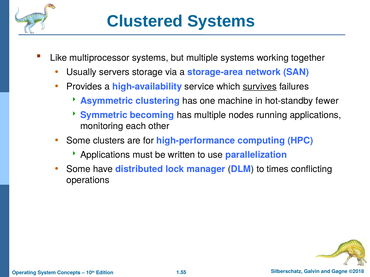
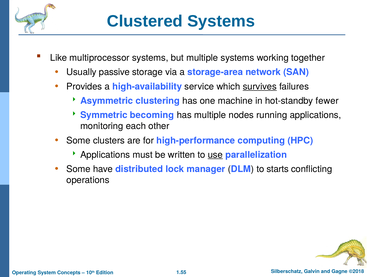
servers: servers -> passive
use underline: none -> present
times: times -> starts
